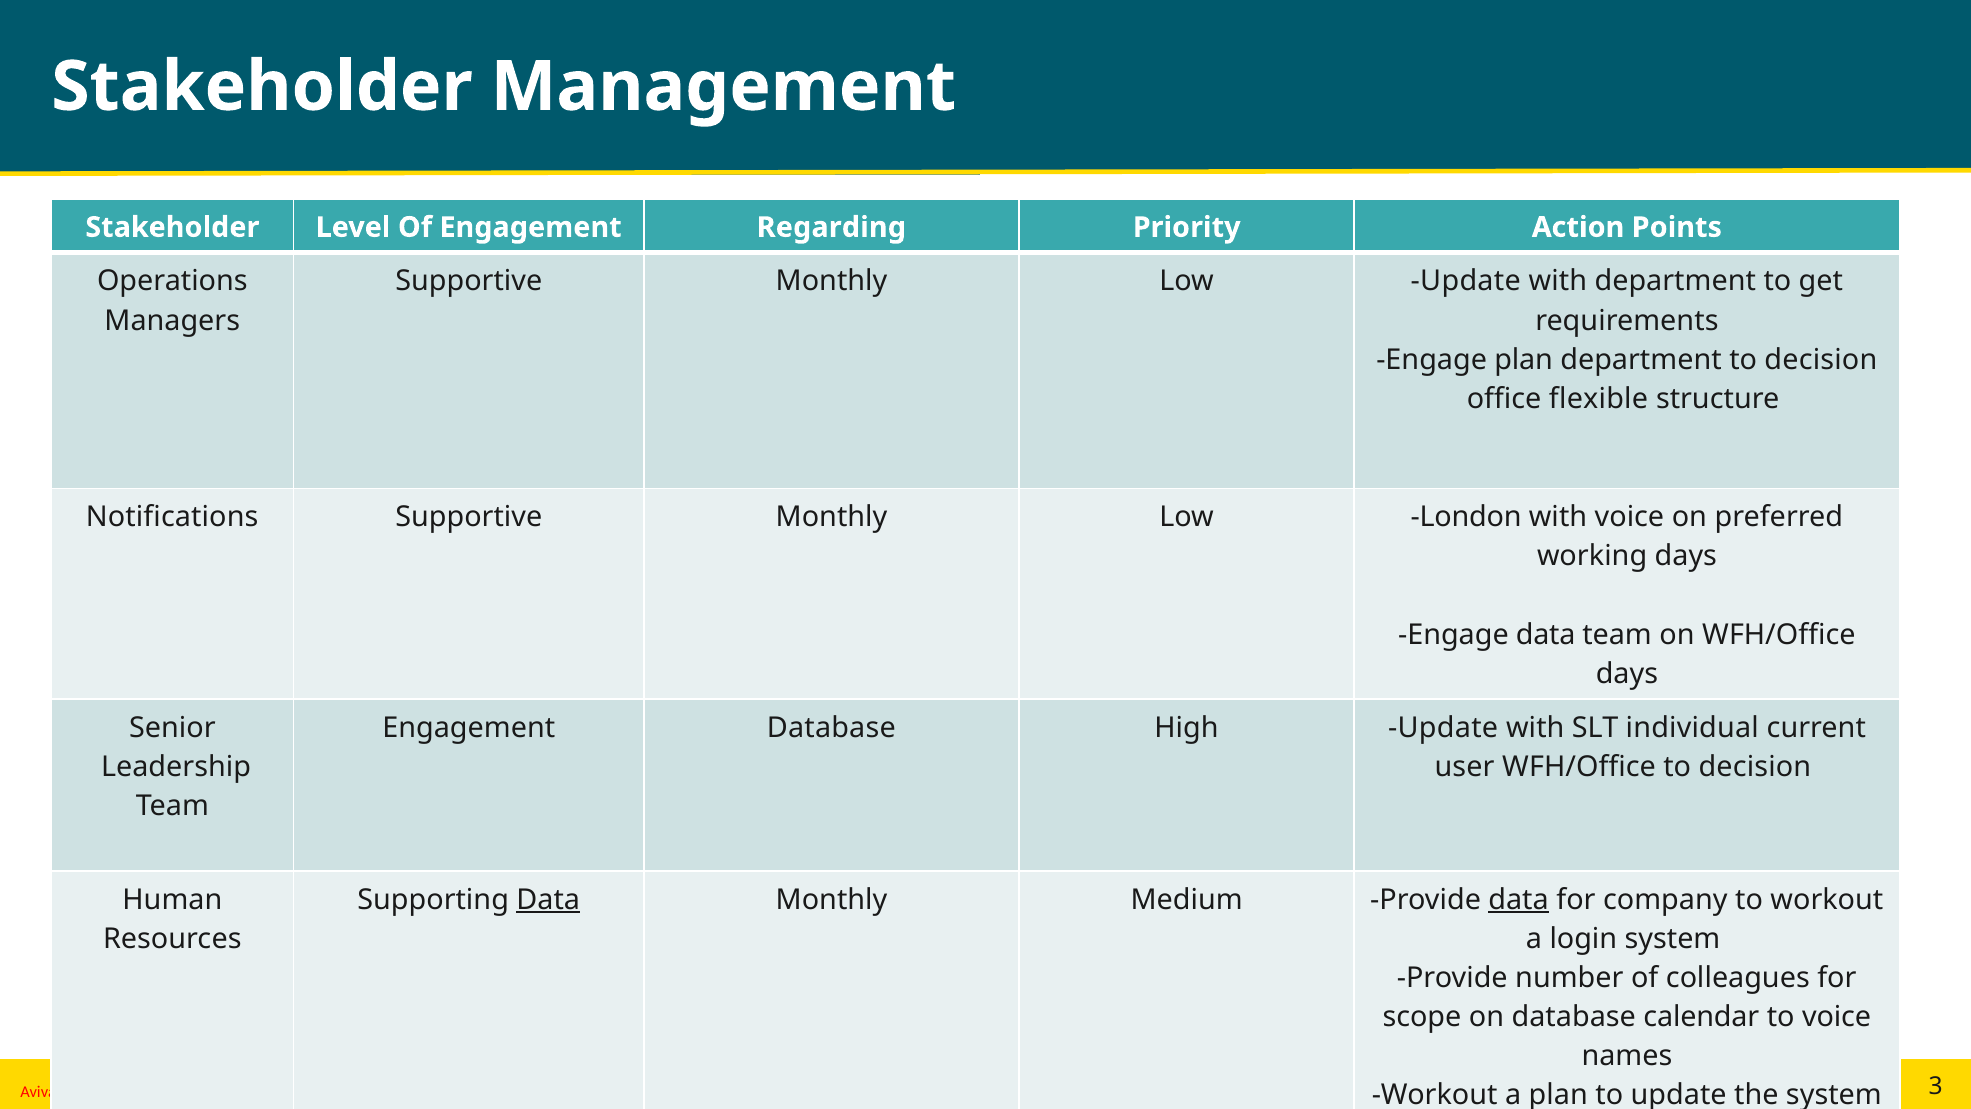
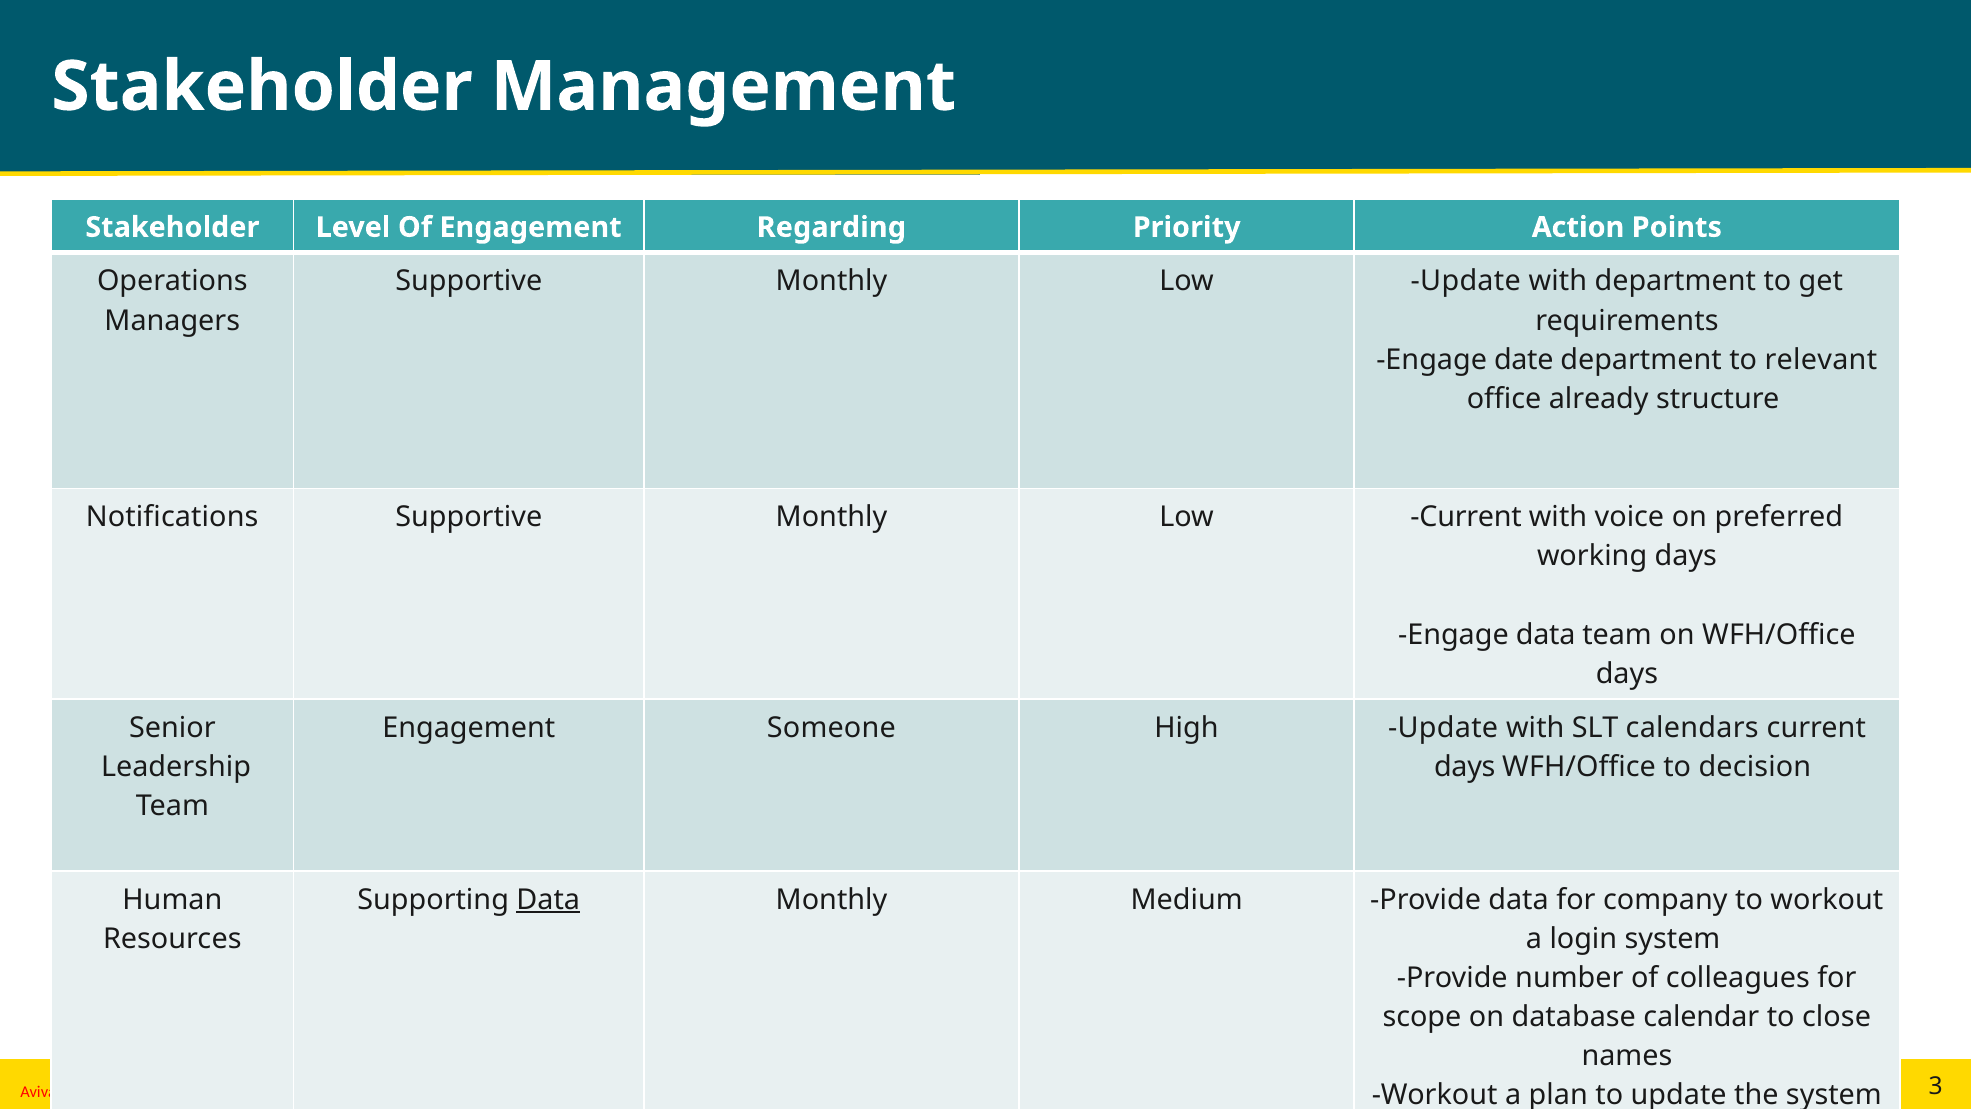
Engage plan: plan -> date
department to decision: decision -> relevant
flexible: flexible -> already
Low London: London -> Current
Engagement Database: Database -> Someone
individual: individual -> calendars
user at (1465, 767): user -> days
data at (1519, 899) underline: present -> none
to voice: voice -> close
